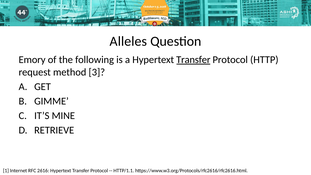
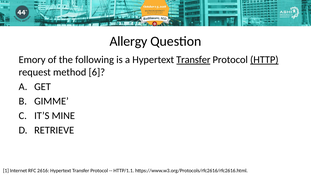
Alleles: Alleles -> Allergy
HTTP underline: none -> present
3: 3 -> 6
